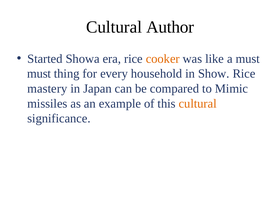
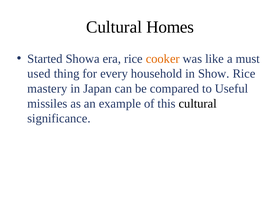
Author: Author -> Homes
must at (39, 74): must -> used
Mimic: Mimic -> Useful
cultural at (198, 104) colour: orange -> black
